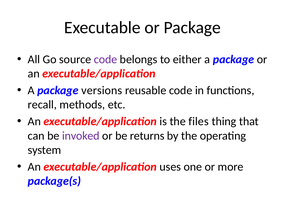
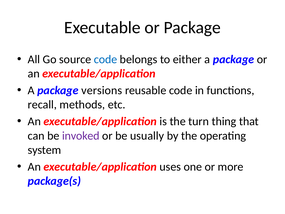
code at (105, 59) colour: purple -> blue
files: files -> turn
returns: returns -> usually
